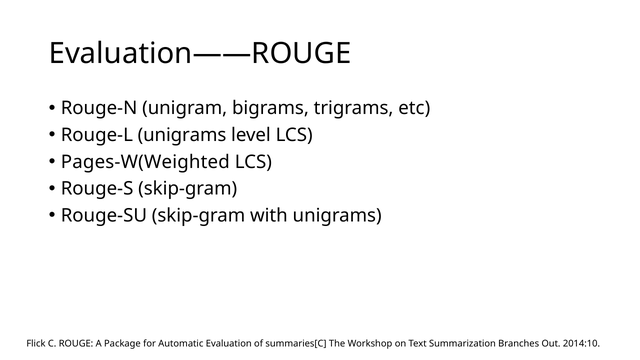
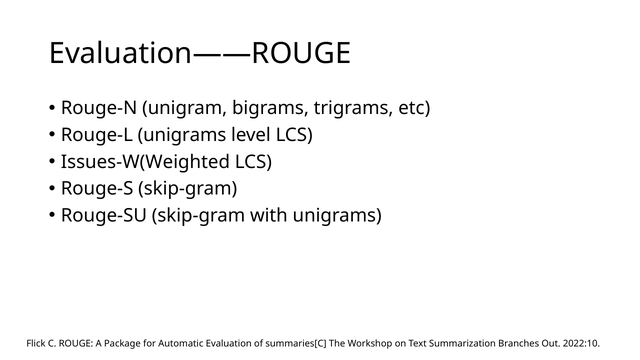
Pages-W(Weighted: Pages-W(Weighted -> Issues-W(Weighted
2014:10: 2014:10 -> 2022:10
